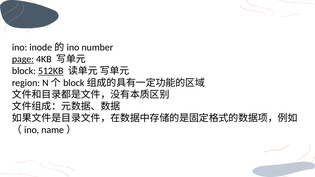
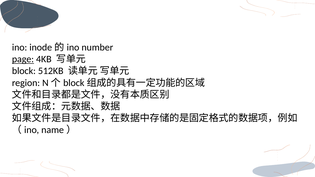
512KB underline: present -> none
